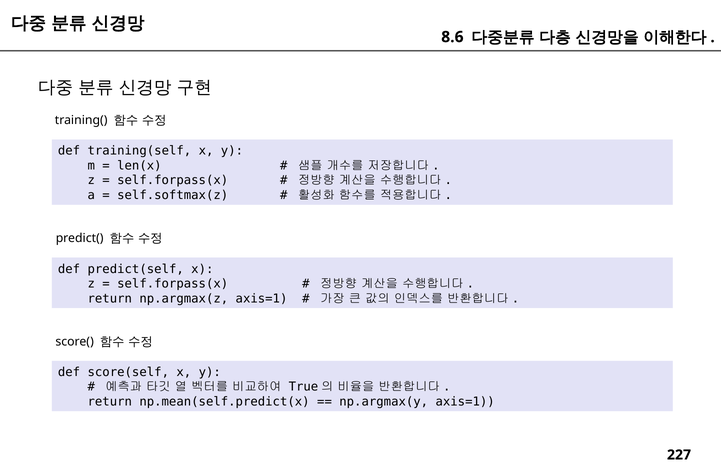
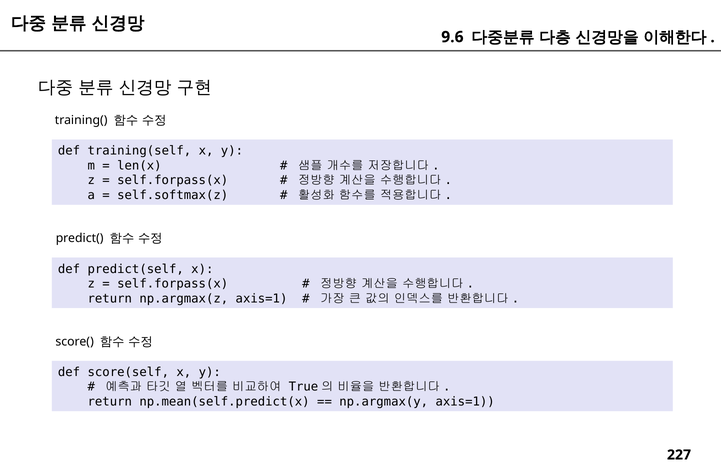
8.6: 8.6 -> 9.6
